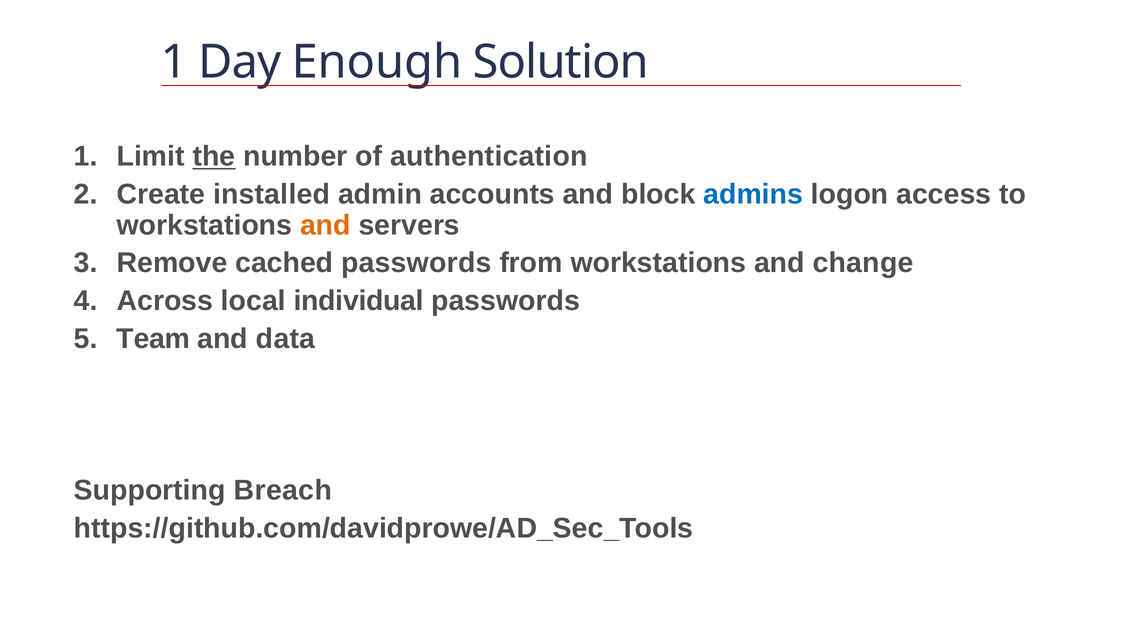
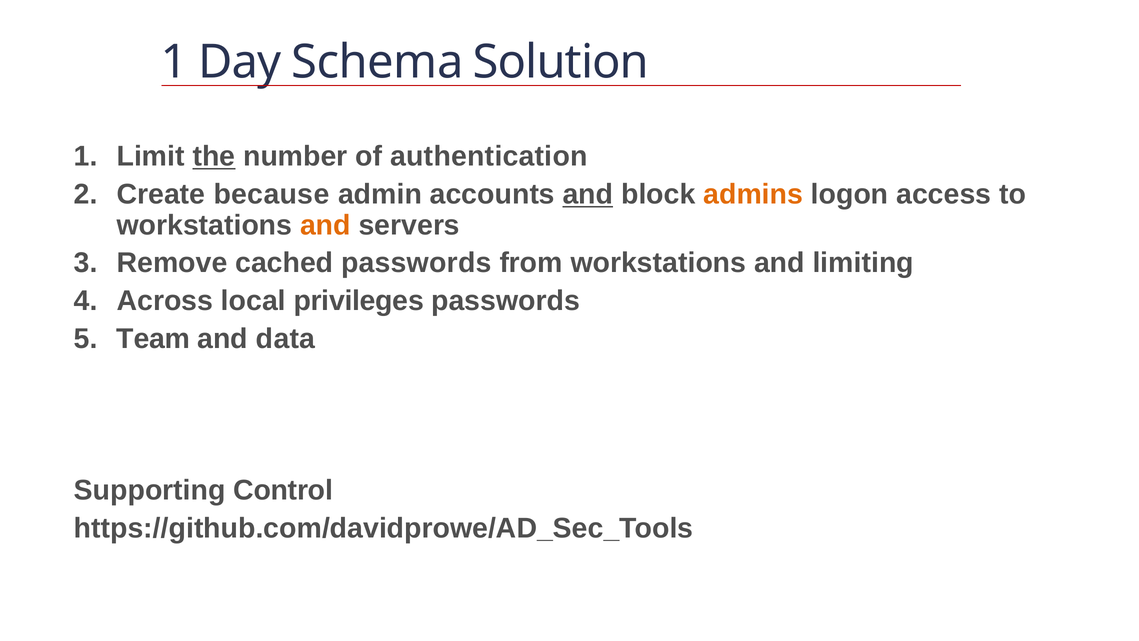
Enough: Enough -> Schema
installed: installed -> because
and at (588, 194) underline: none -> present
admins colour: blue -> orange
change: change -> limiting
individual: individual -> privileges
Breach: Breach -> Control
